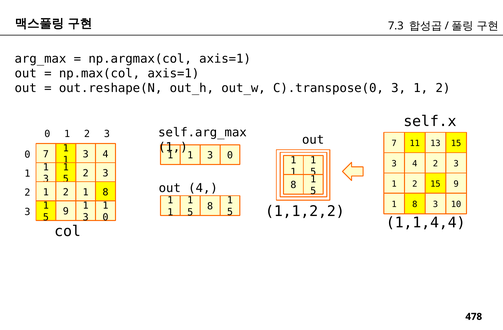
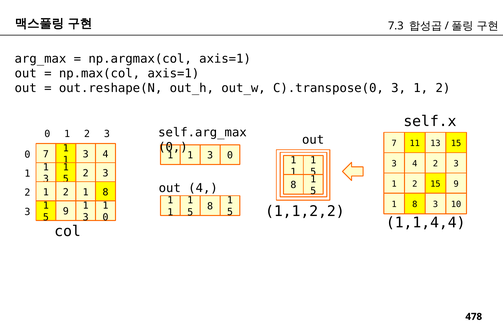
1 at (173, 147): 1 -> 0
